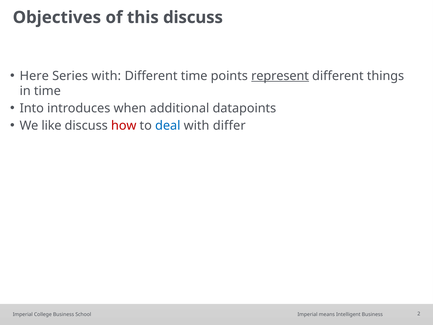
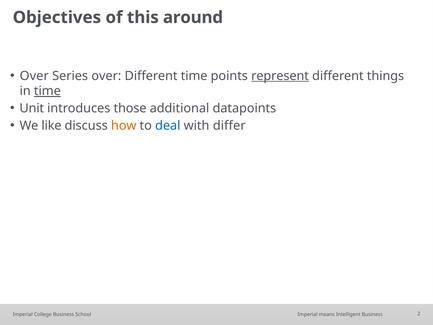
this discuss: discuss -> around
Here at (34, 76): Here -> Over
Series with: with -> over
time at (47, 91) underline: none -> present
Into: Into -> Unit
when: when -> those
how colour: red -> orange
